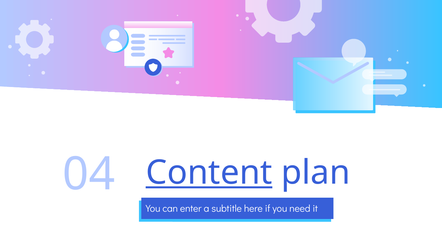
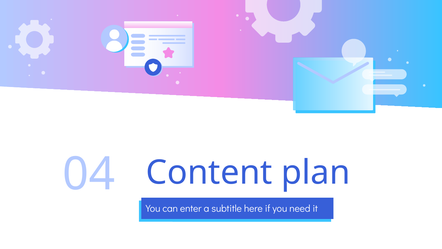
Content underline: present -> none
